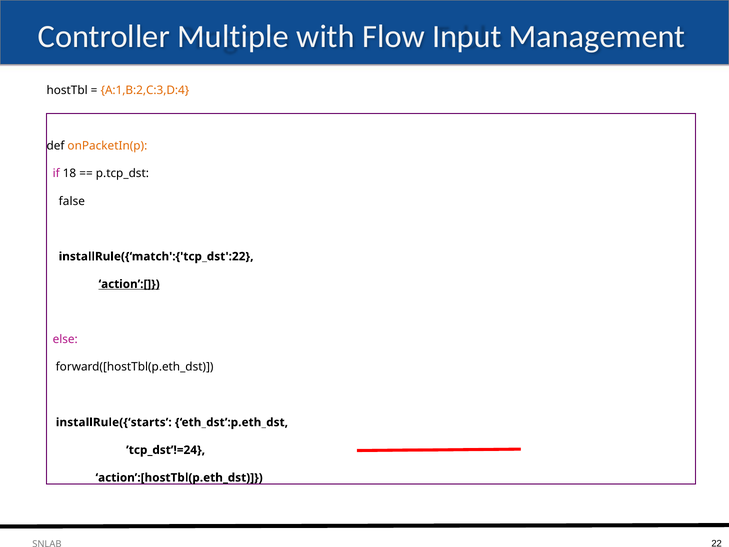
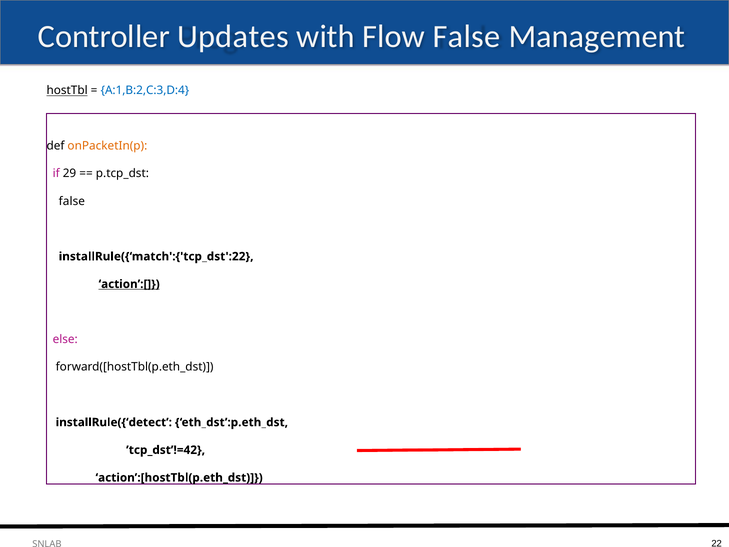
Multiple: Multiple -> Updates
Flow Input: Input -> False
hostTbl underline: none -> present
A:1,B:2,C:3,D:4 colour: orange -> blue
18: 18 -> 29
installRule({‘starts: installRule({‘starts -> installRule({‘detect
’tcp_dst’!=24: ’tcp_dst’!=24 -> ’tcp_dst’!=42
